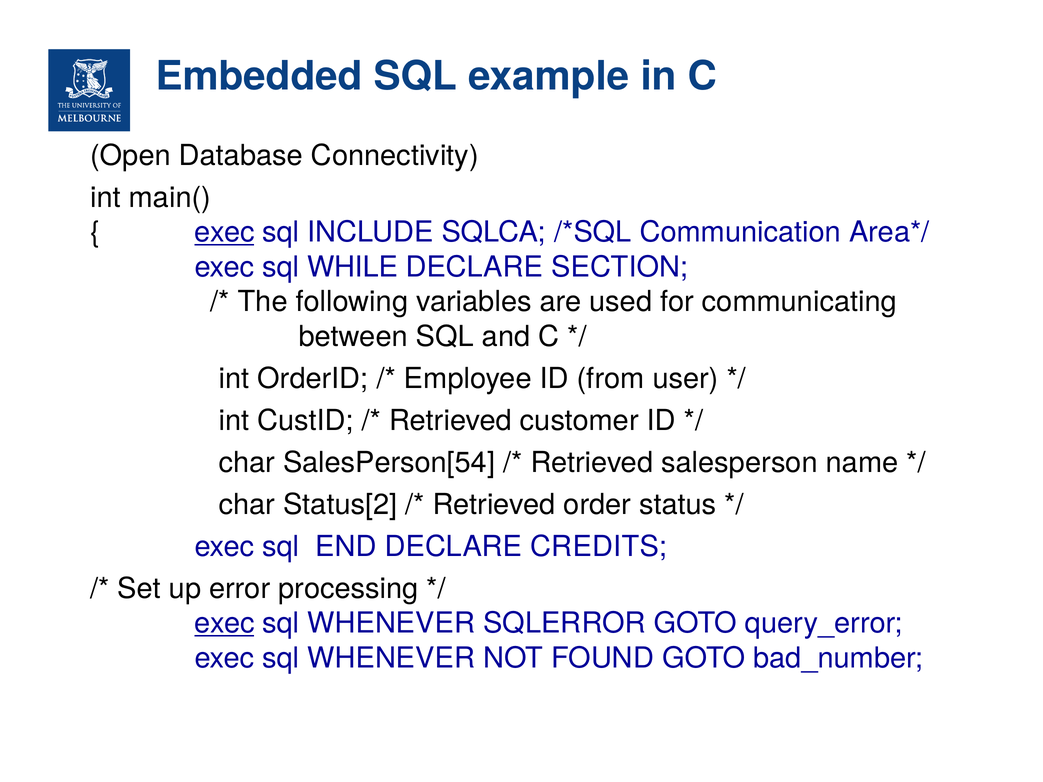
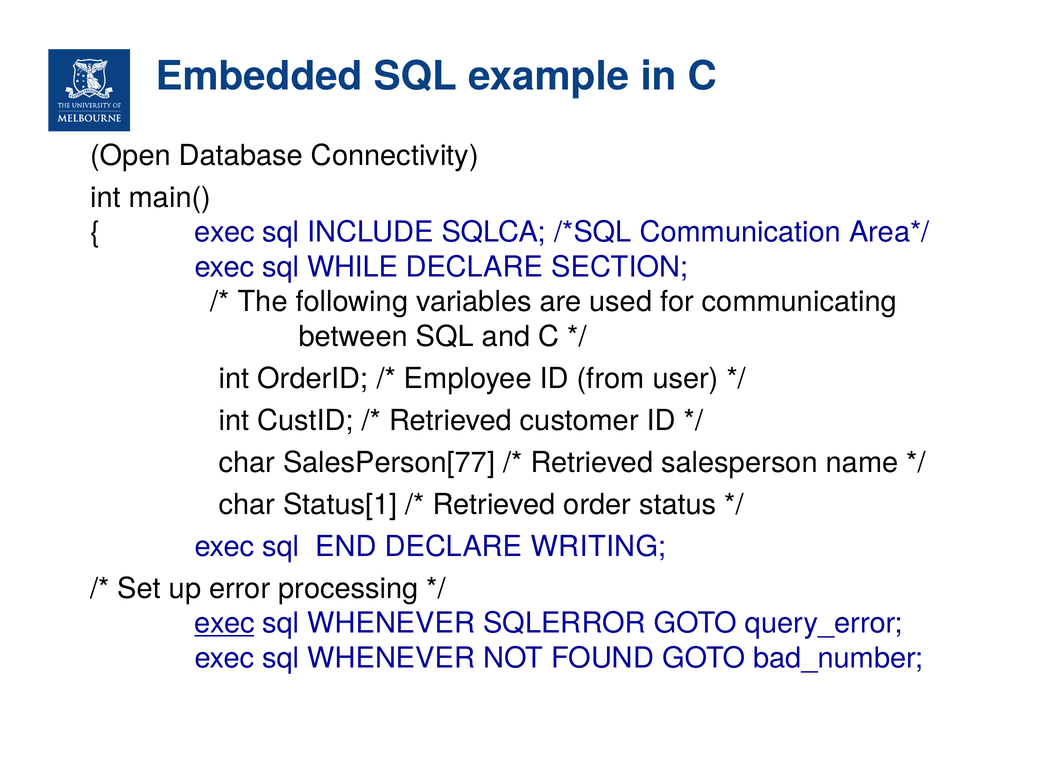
exec at (225, 232) underline: present -> none
SalesPerson[54: SalesPerson[54 -> SalesPerson[77
Status[2: Status[2 -> Status[1
CREDITS: CREDITS -> WRITING
